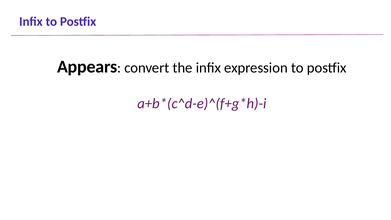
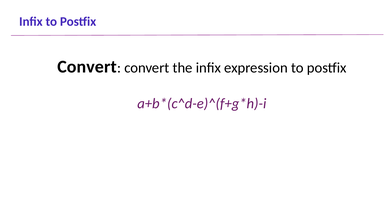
Appears at (87, 67): Appears -> Convert
